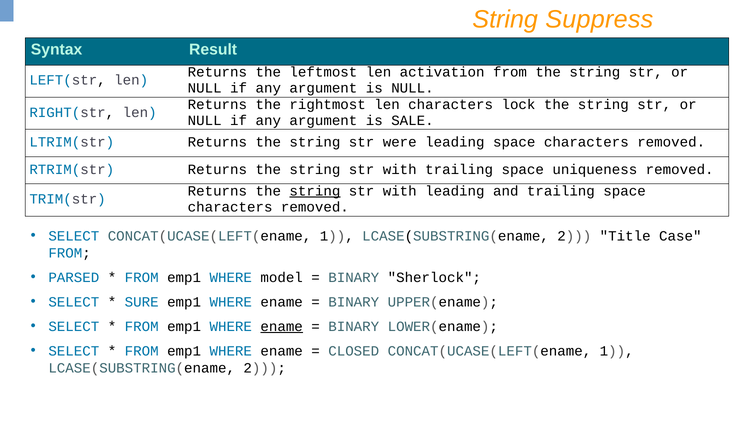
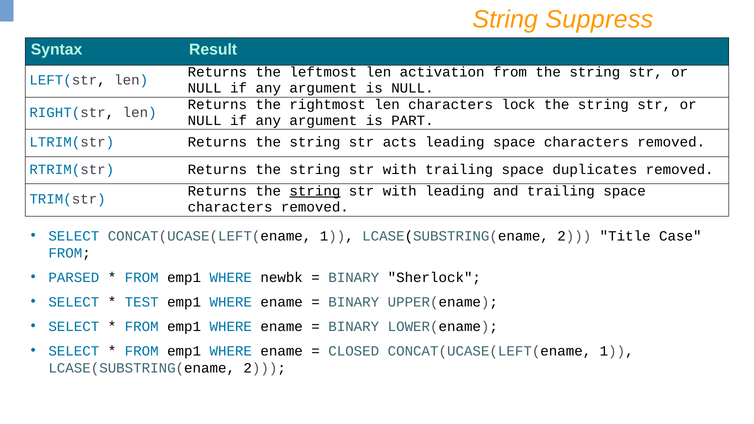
SALE: SALE -> PART
were: were -> acts
uniqueness: uniqueness -> duplicates
model: model -> newbk
SURE: SURE -> TEST
ename at (282, 327) underline: present -> none
